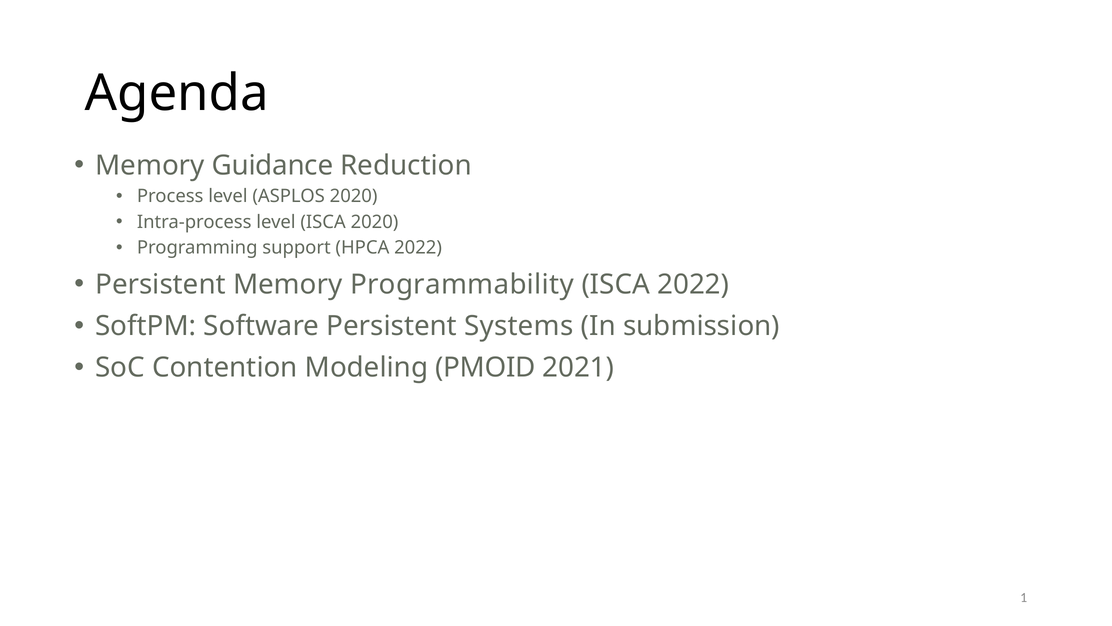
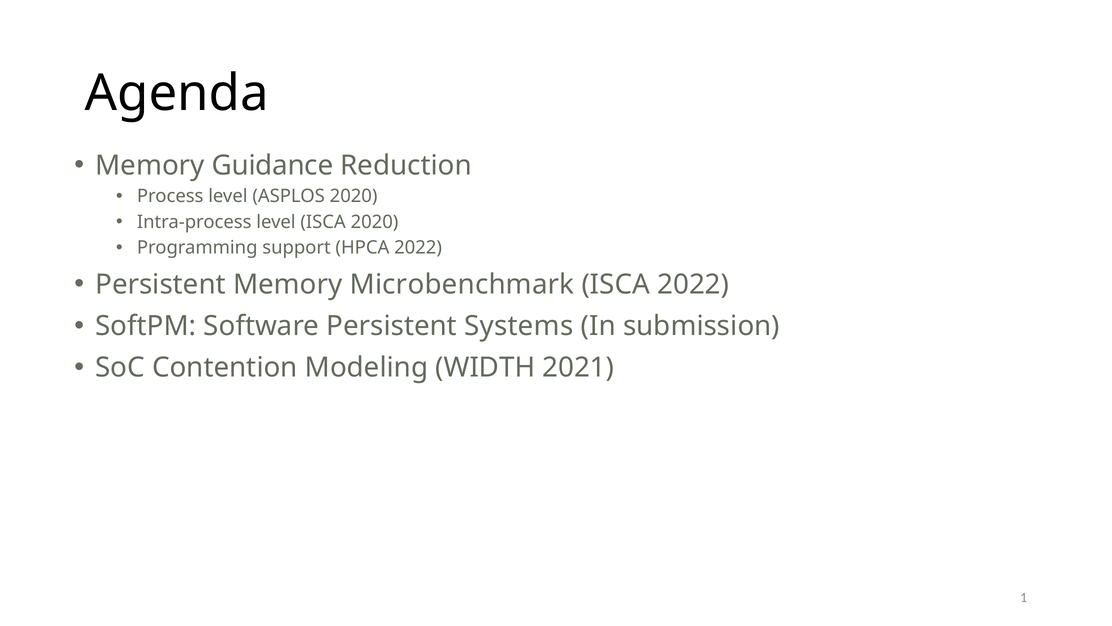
Programmability: Programmability -> Microbenchmark
PMOID: PMOID -> WIDTH
